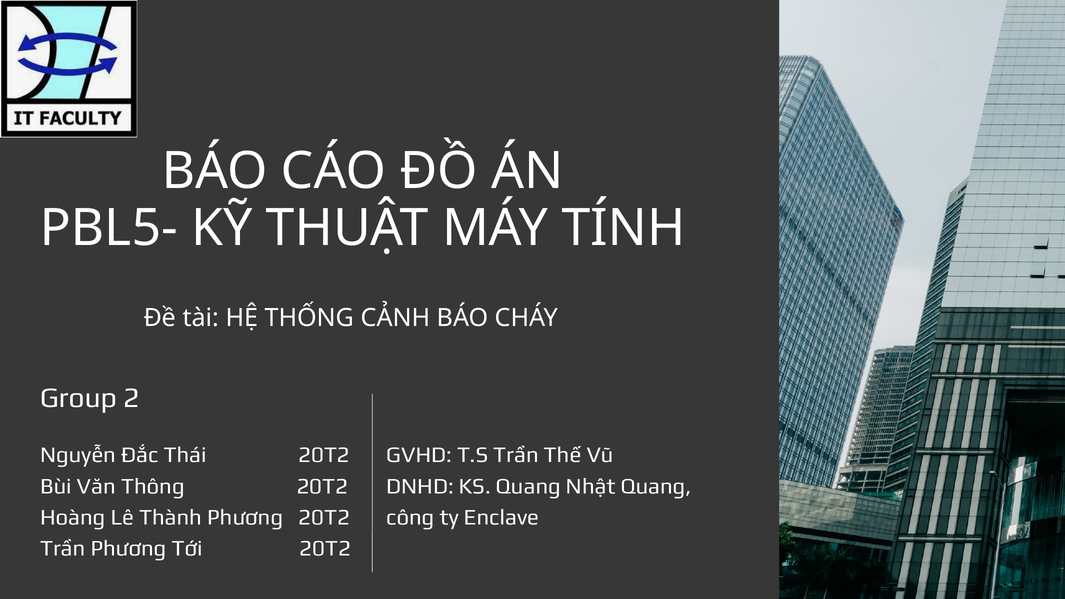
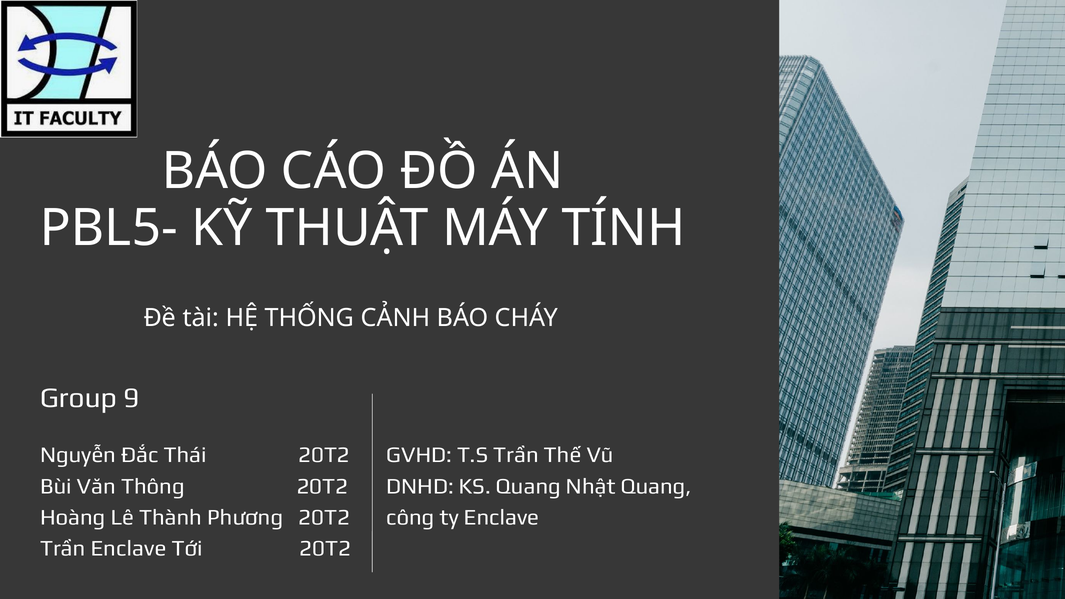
2: 2 -> 9
Trần Phương: Phương -> Enclave
